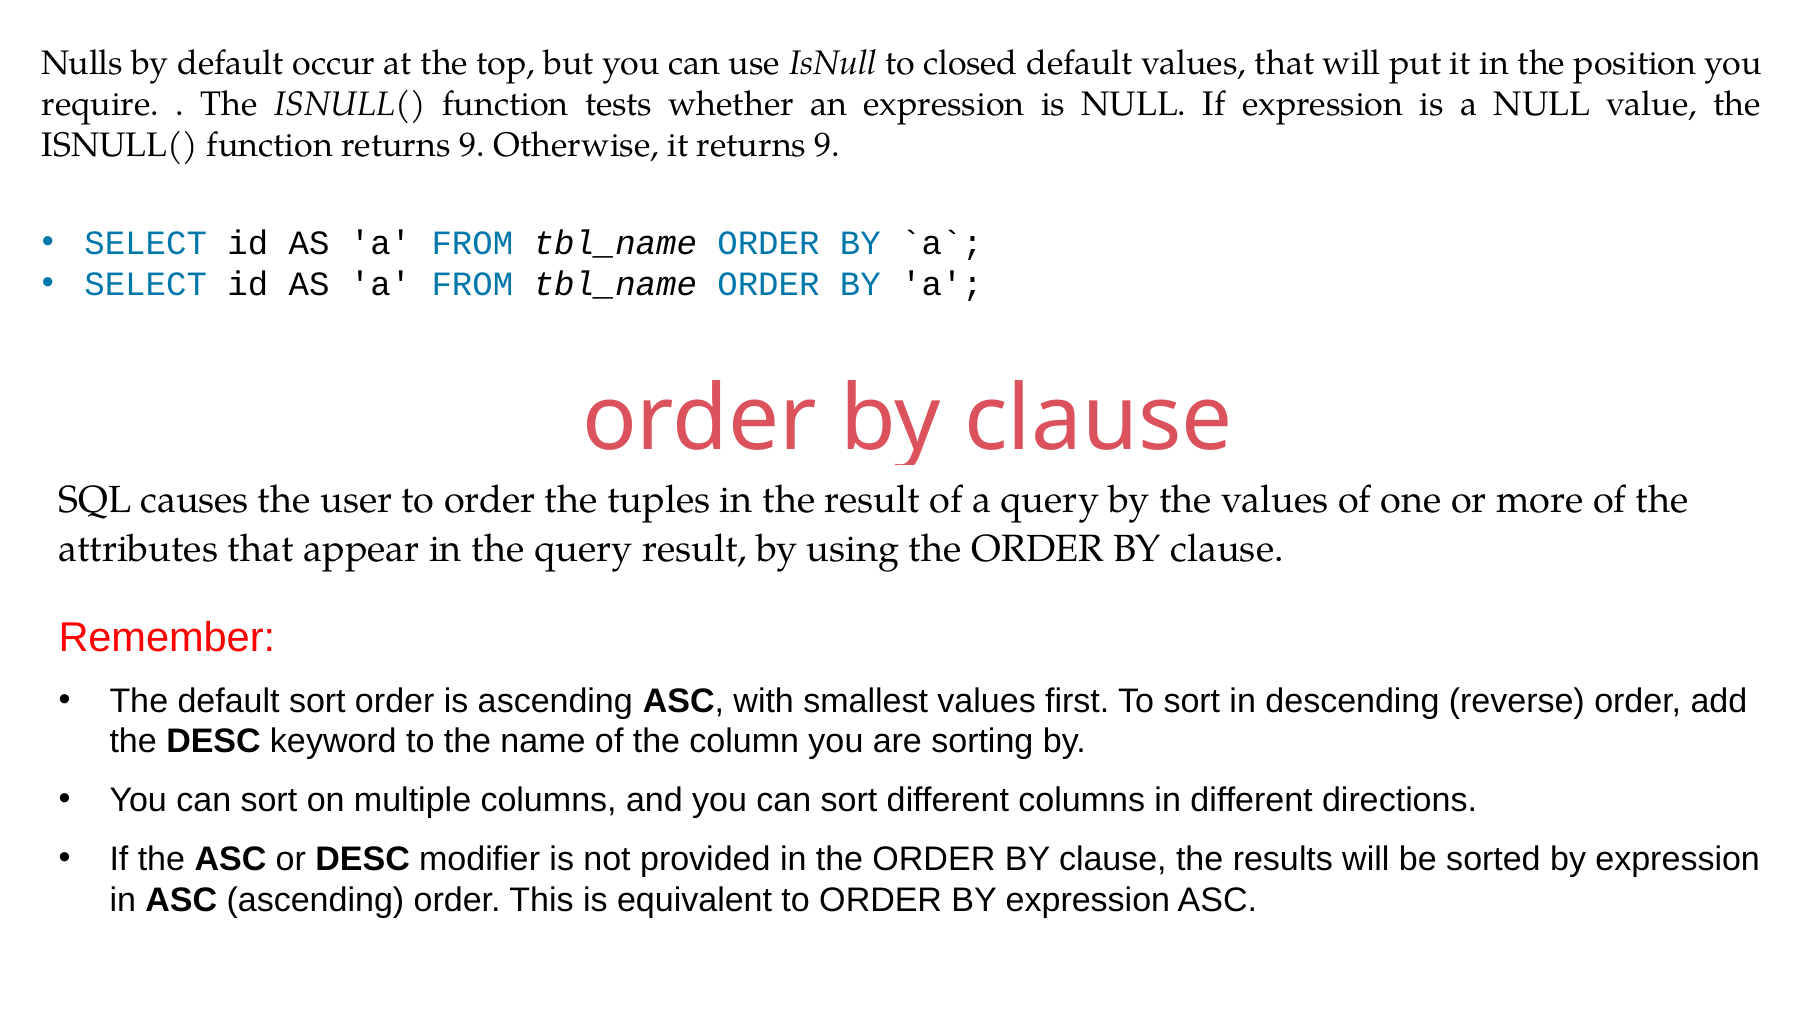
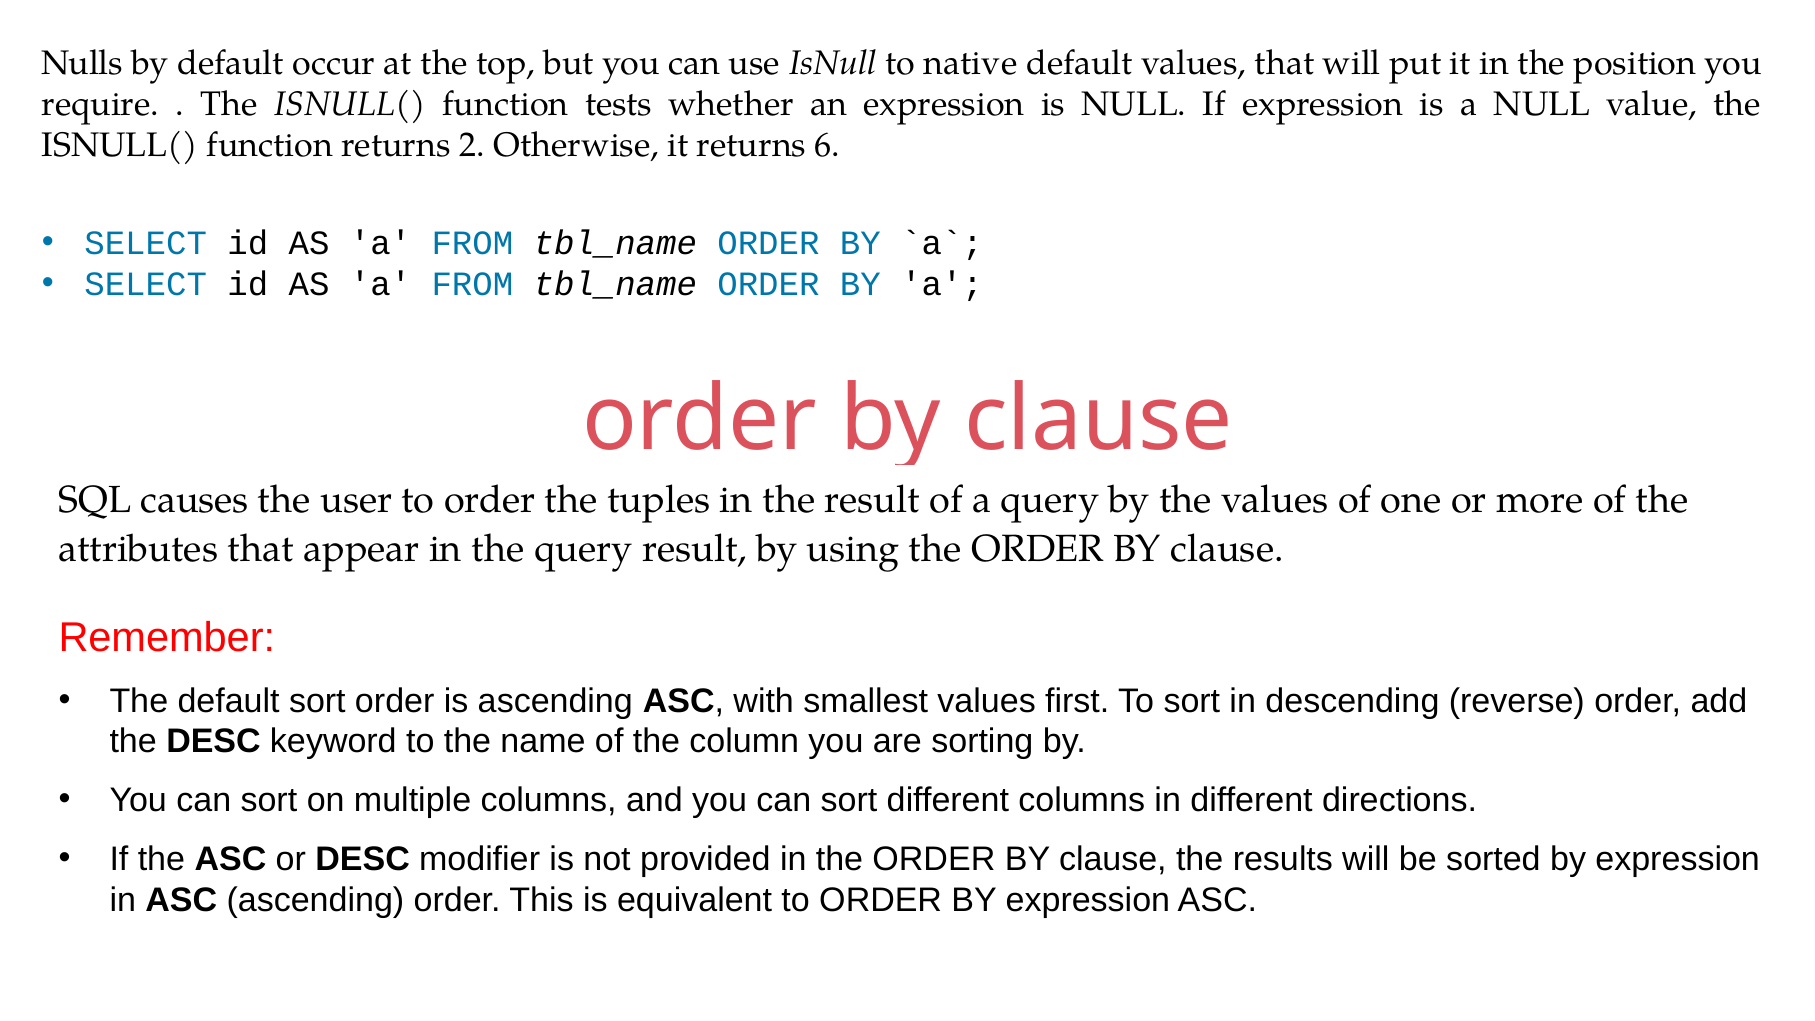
closed: closed -> native
function returns 9: 9 -> 2
it returns 9: 9 -> 6
